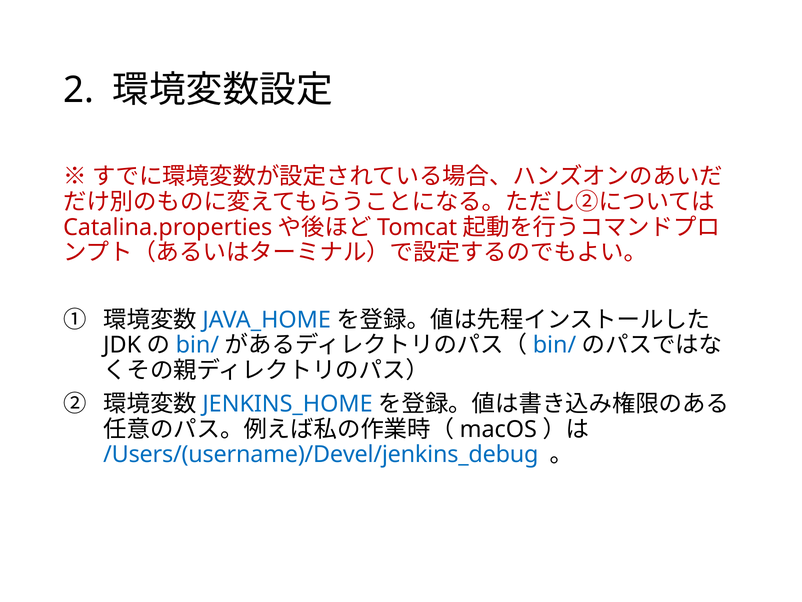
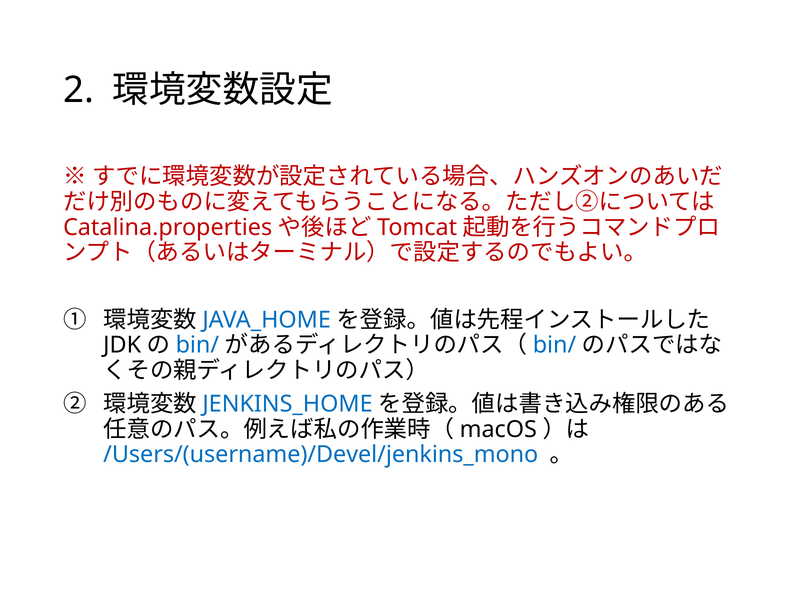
/Users/(username)/Devel/jenkins_debug: /Users/(username)/Devel/jenkins_debug -> /Users/(username)/Devel/jenkins_mono
